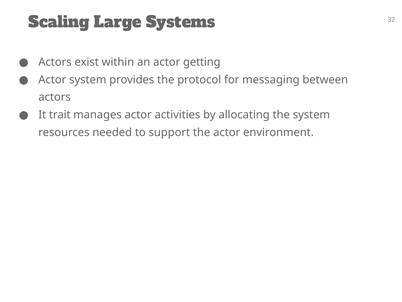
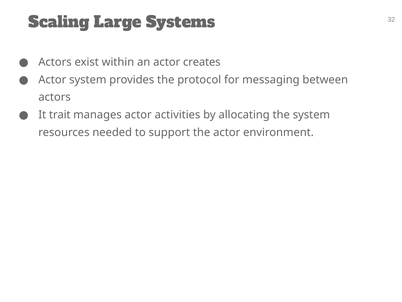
getting: getting -> creates
